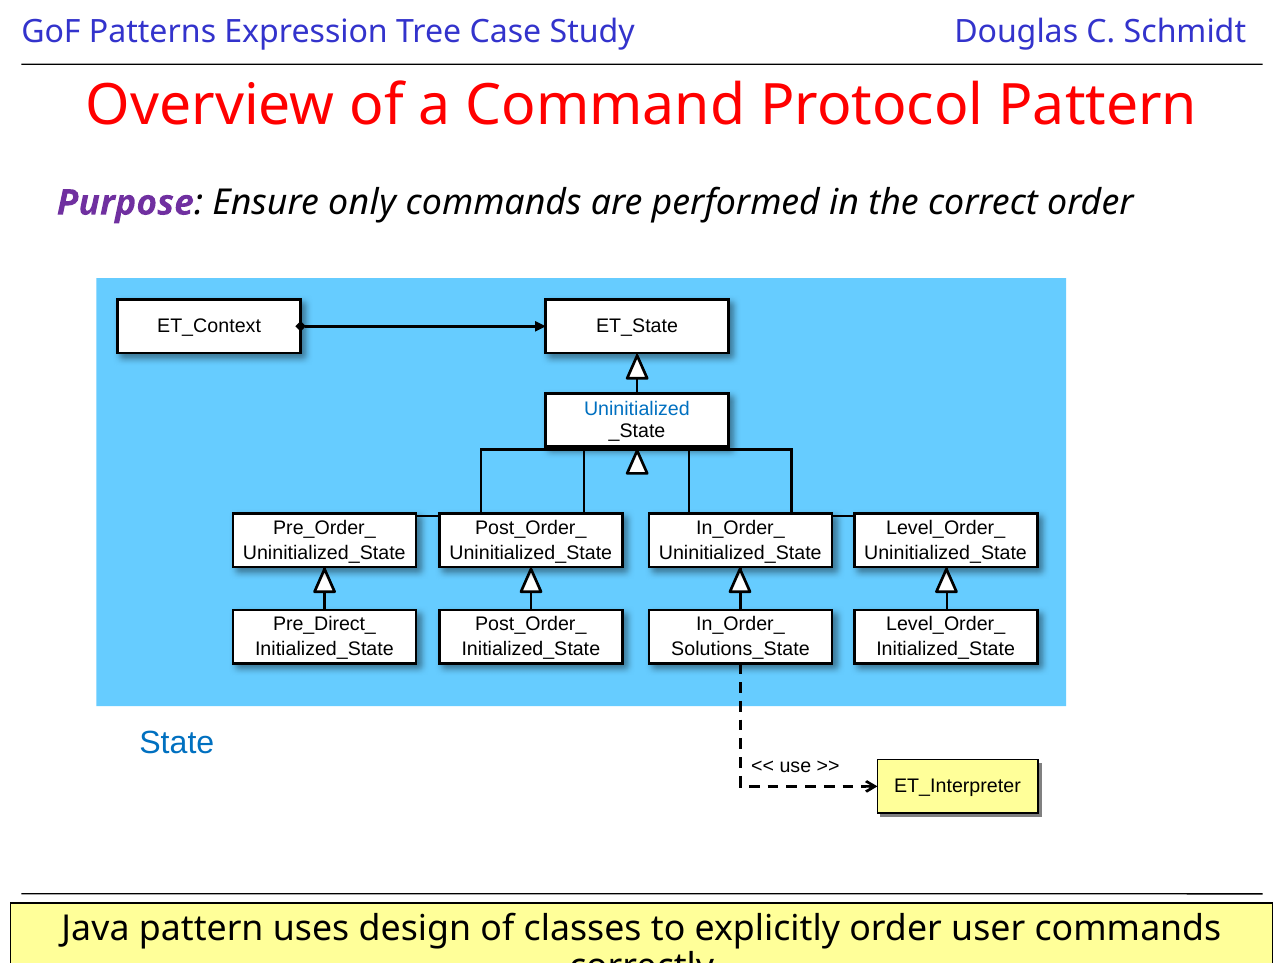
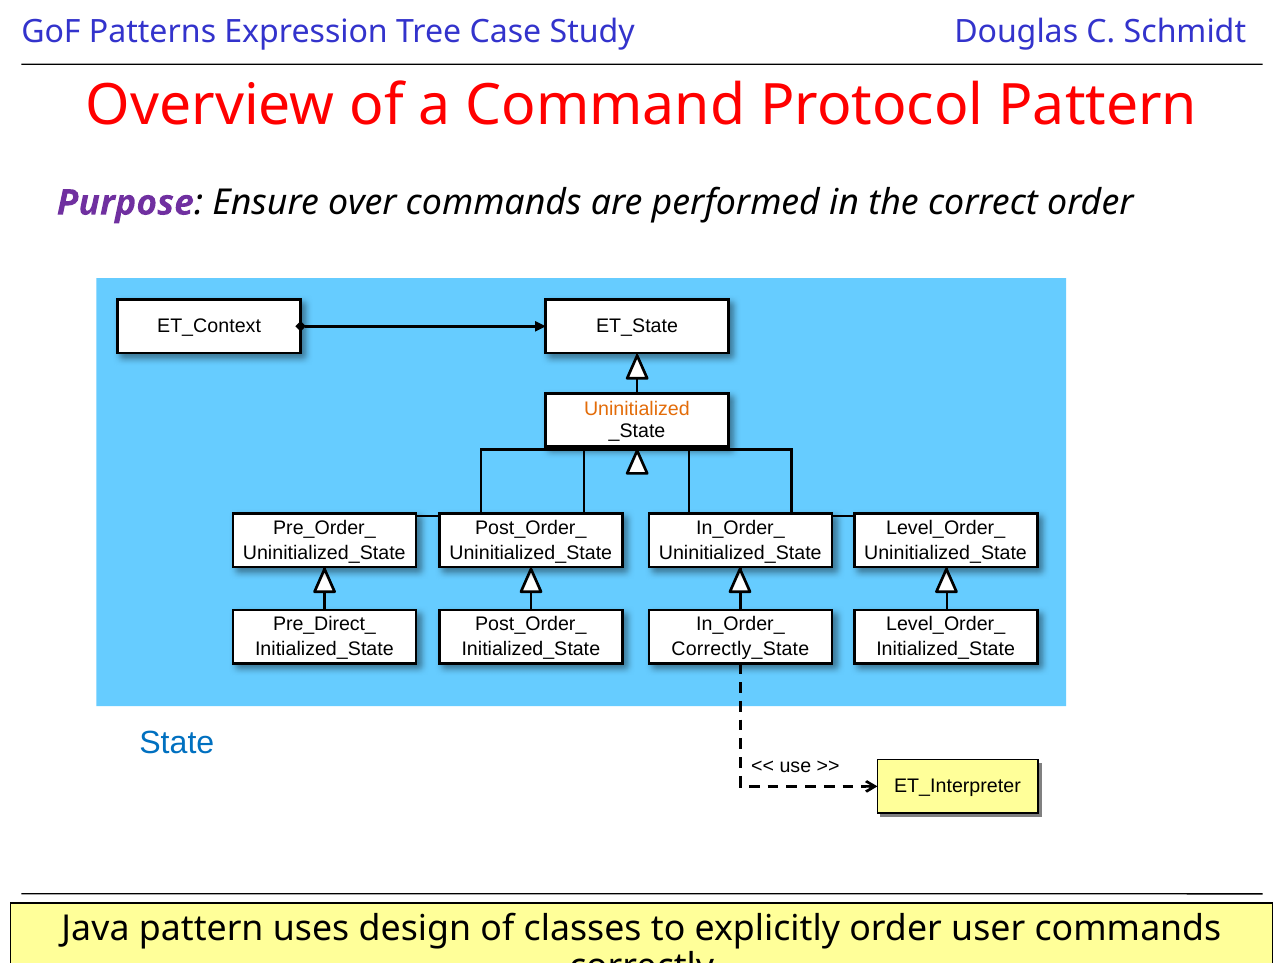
only: only -> over
Uninitialized colour: blue -> orange
Solutions_State: Solutions_State -> Correctly_State
